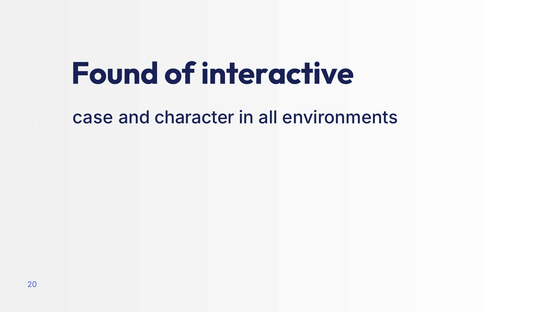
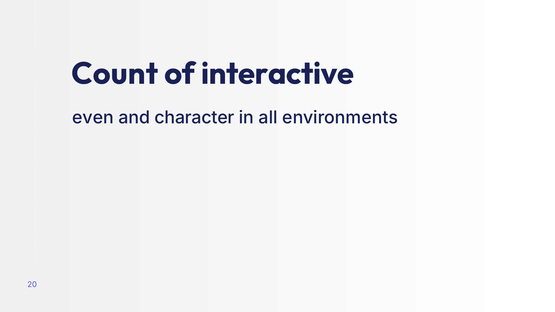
Found: Found -> Count
case: case -> even
